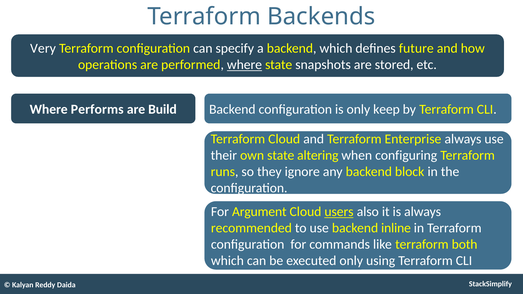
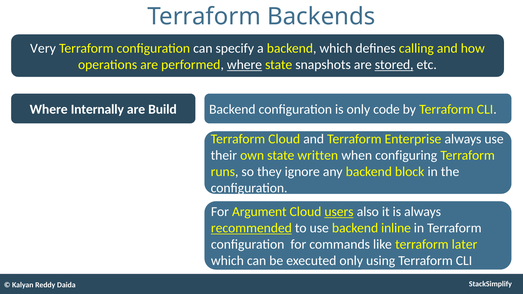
future: future -> calling
stored underline: none -> present
Performs: Performs -> Internally
keep: keep -> code
altering: altering -> written
recommended underline: none -> present
both: both -> later
